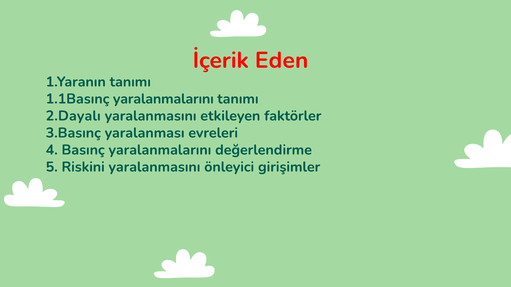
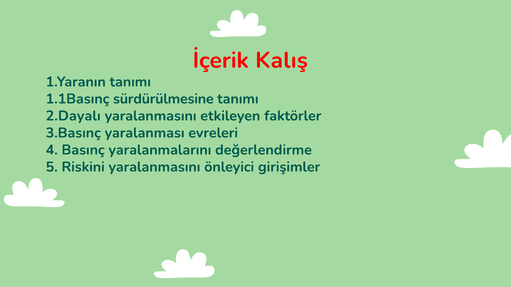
Eden: Eden -> Kalış
1.1Basınç yaralanmalarını: yaralanmalarını -> sürdürülmesine
